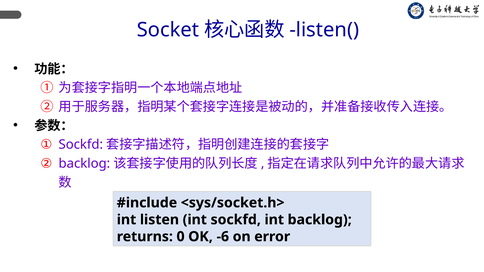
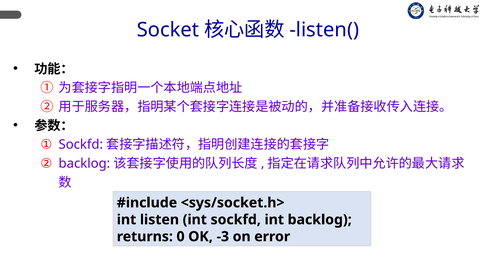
-6: -6 -> -3
